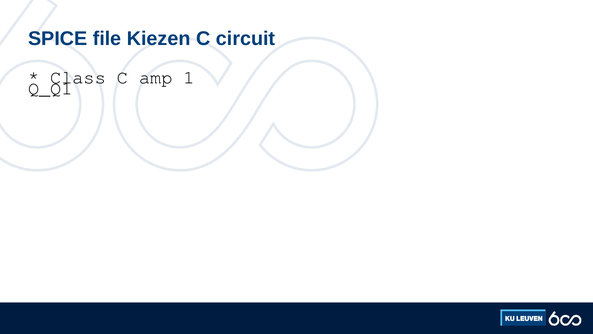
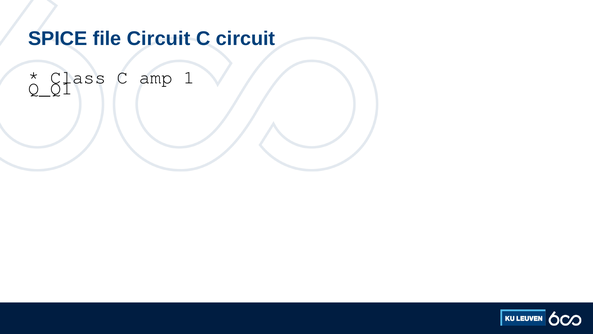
file Kiezen: Kiezen -> Circuit
